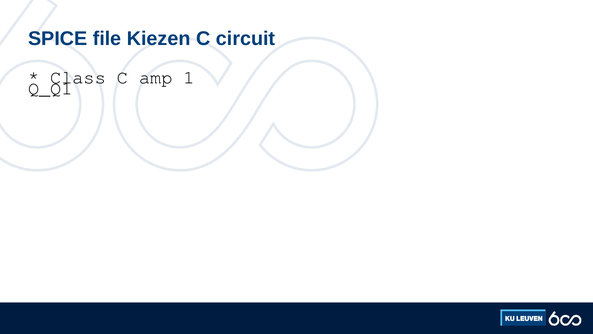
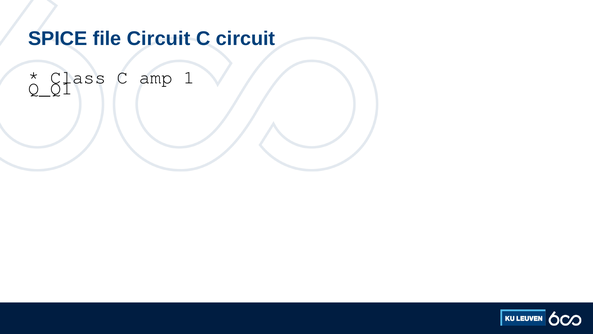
file Kiezen: Kiezen -> Circuit
